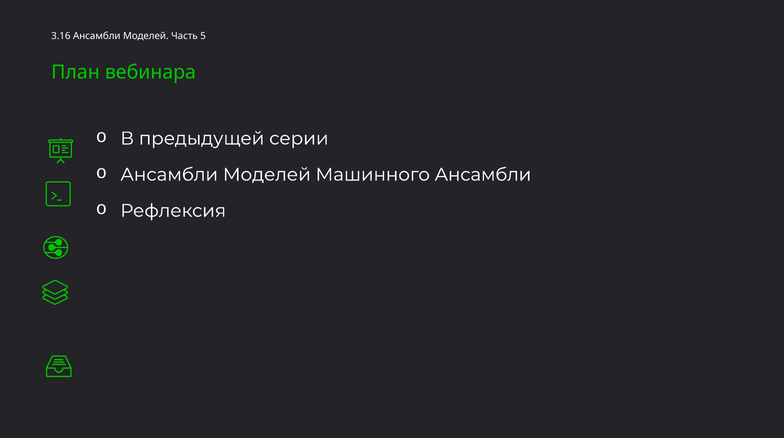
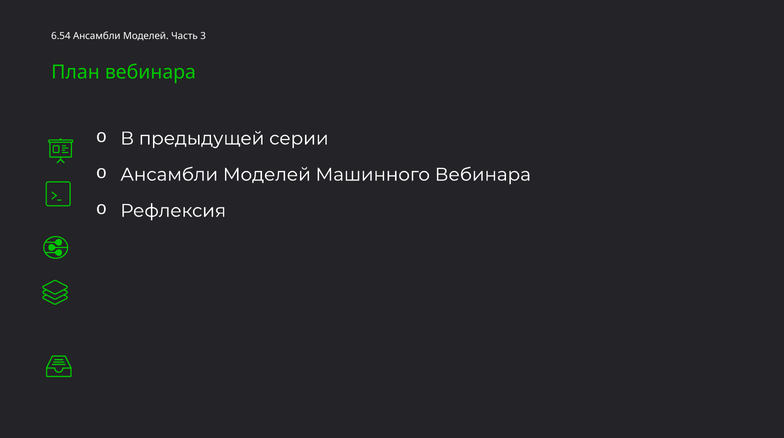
3.16: 3.16 -> 6.54
5: 5 -> 3
Машинного Ансамбли: Ансамбли -> Вебинара
